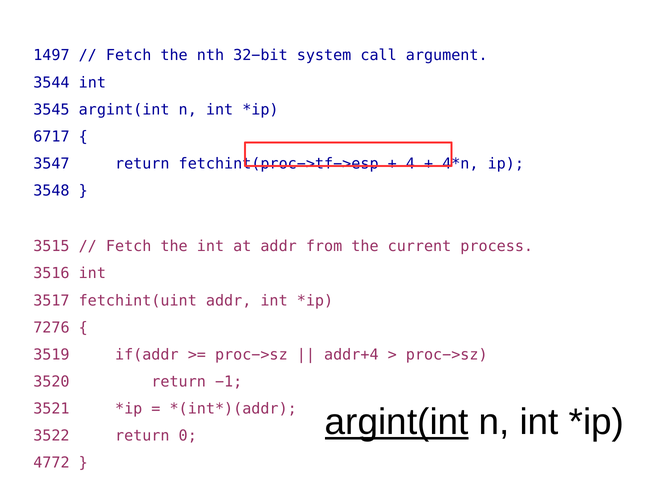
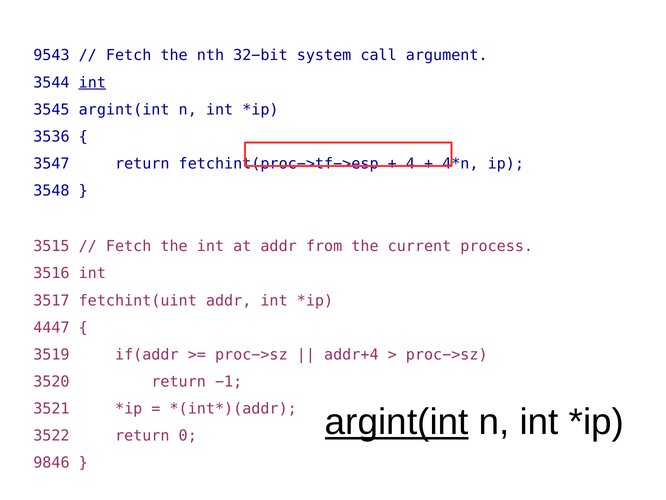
1497: 1497 -> 9543
int at (92, 82) underline: none -> present
6717: 6717 -> 3536
7276: 7276 -> 4447
4772: 4772 -> 9846
